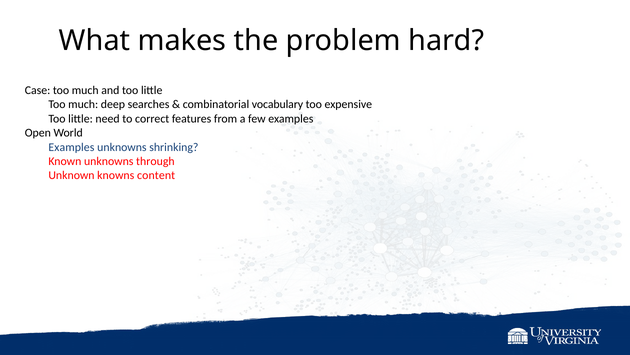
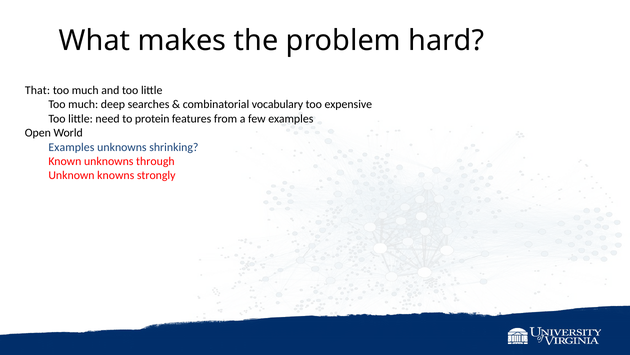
Case: Case -> That
correct: correct -> protein
content: content -> strongly
